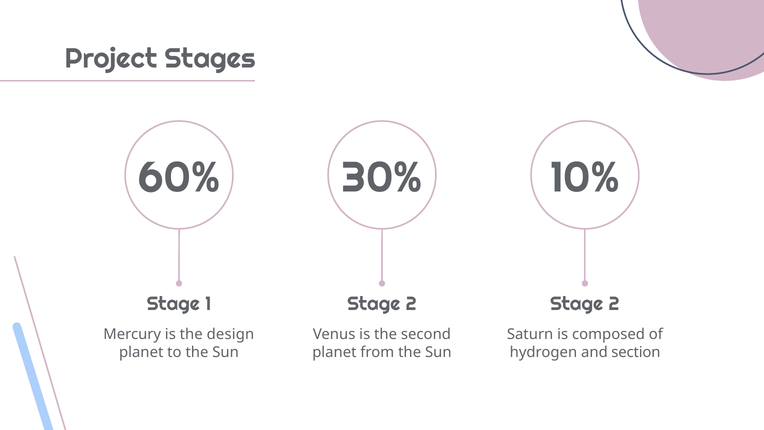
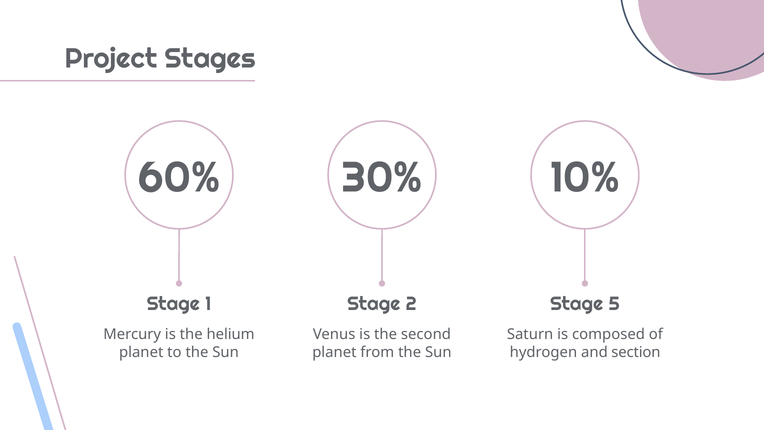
2 at (614, 304): 2 -> 5
design: design -> helium
